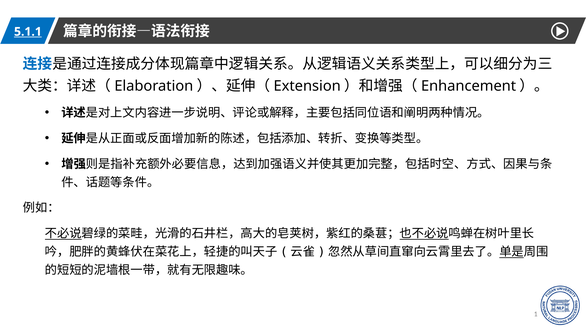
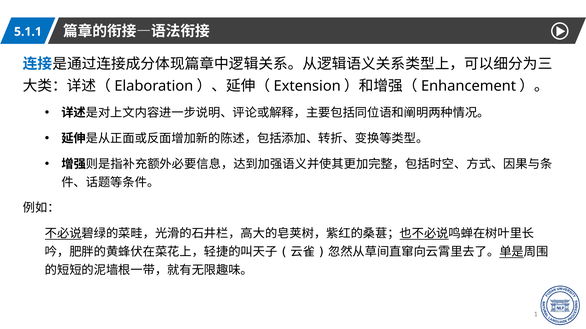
5.1.1 underline: present -> none
